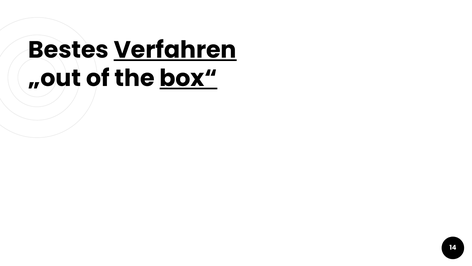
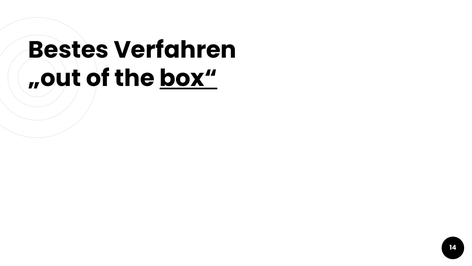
Verfahren underline: present -> none
